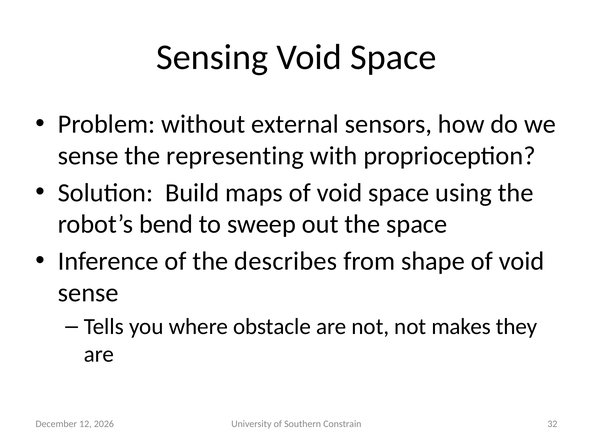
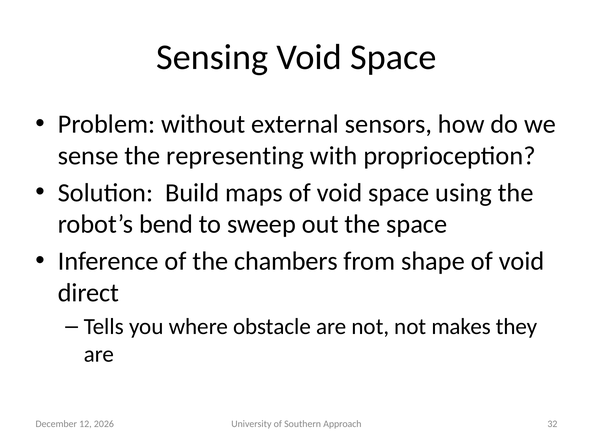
describes: describes -> chambers
sense at (88, 293): sense -> direct
Constrain: Constrain -> Approach
